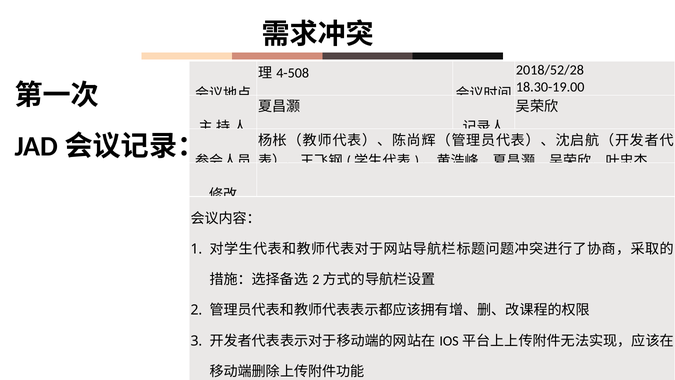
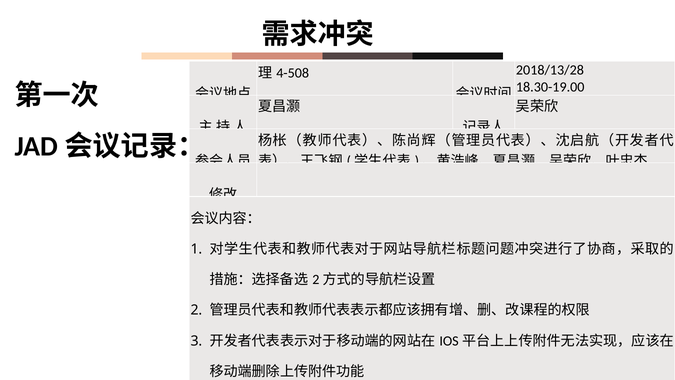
2018/52/28: 2018/52/28 -> 2018/13/28
